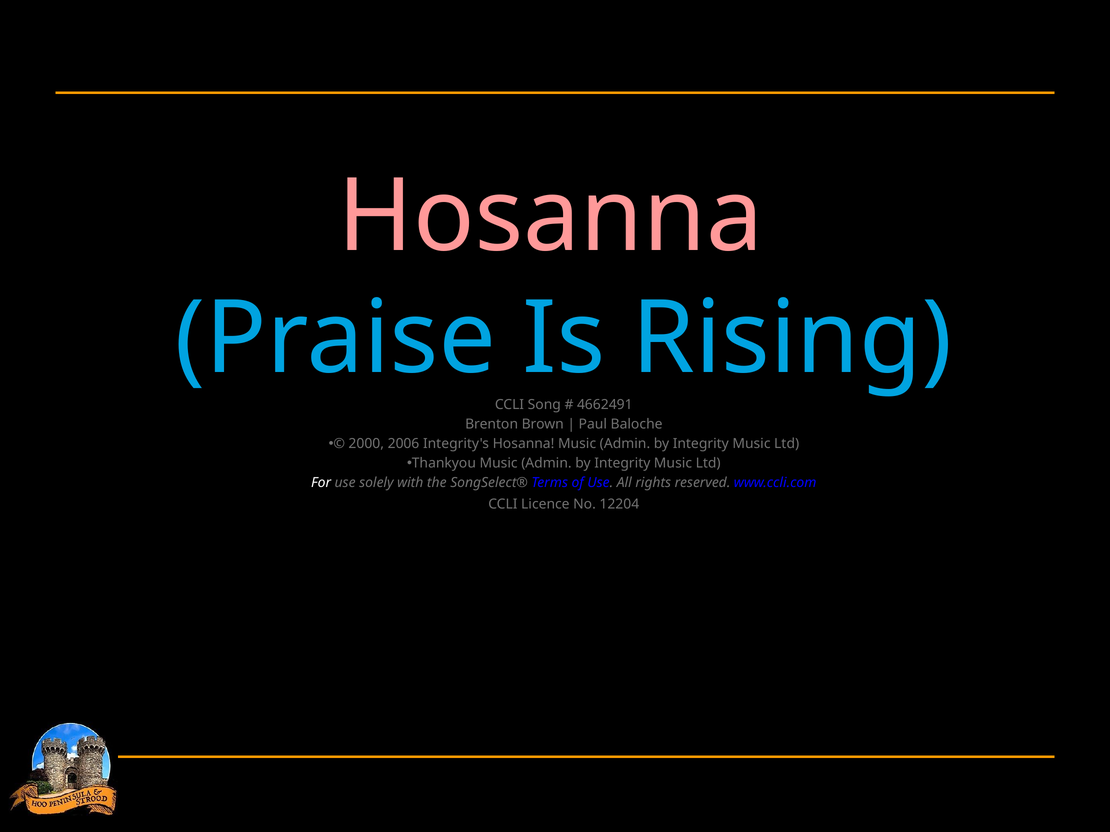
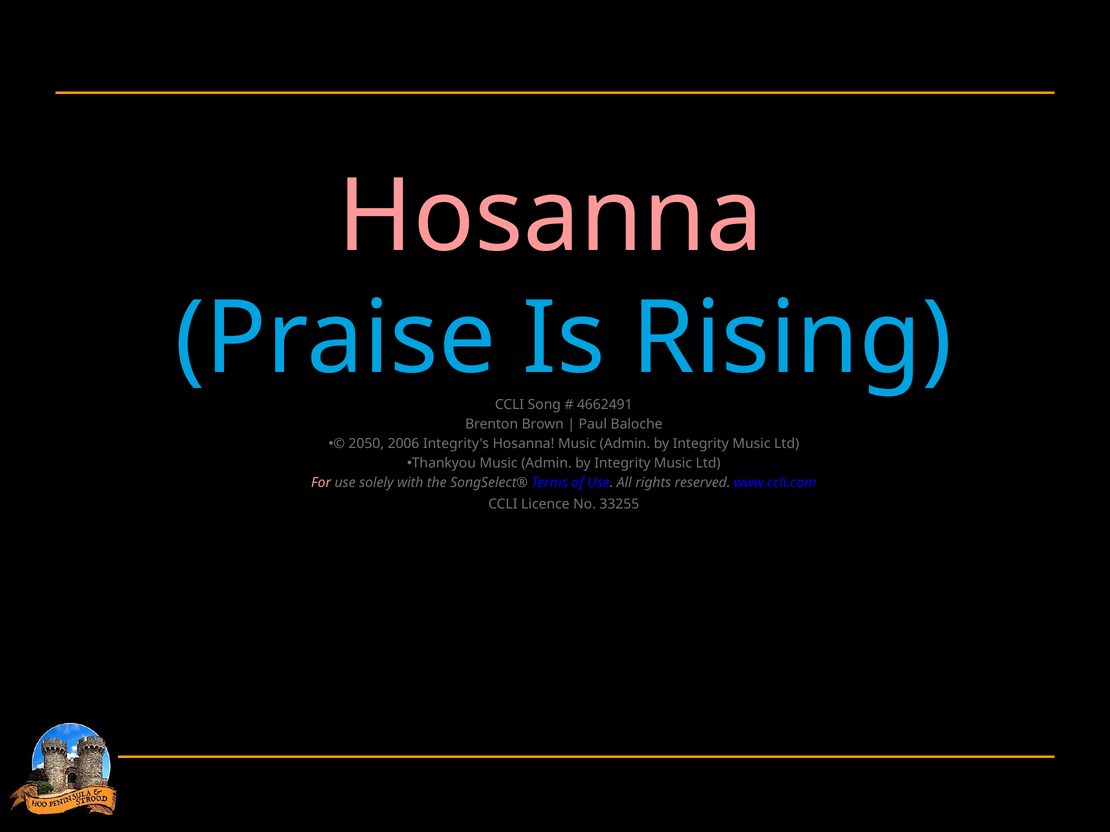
2000: 2000 -> 2050
For colour: white -> pink
12204: 12204 -> 33255
